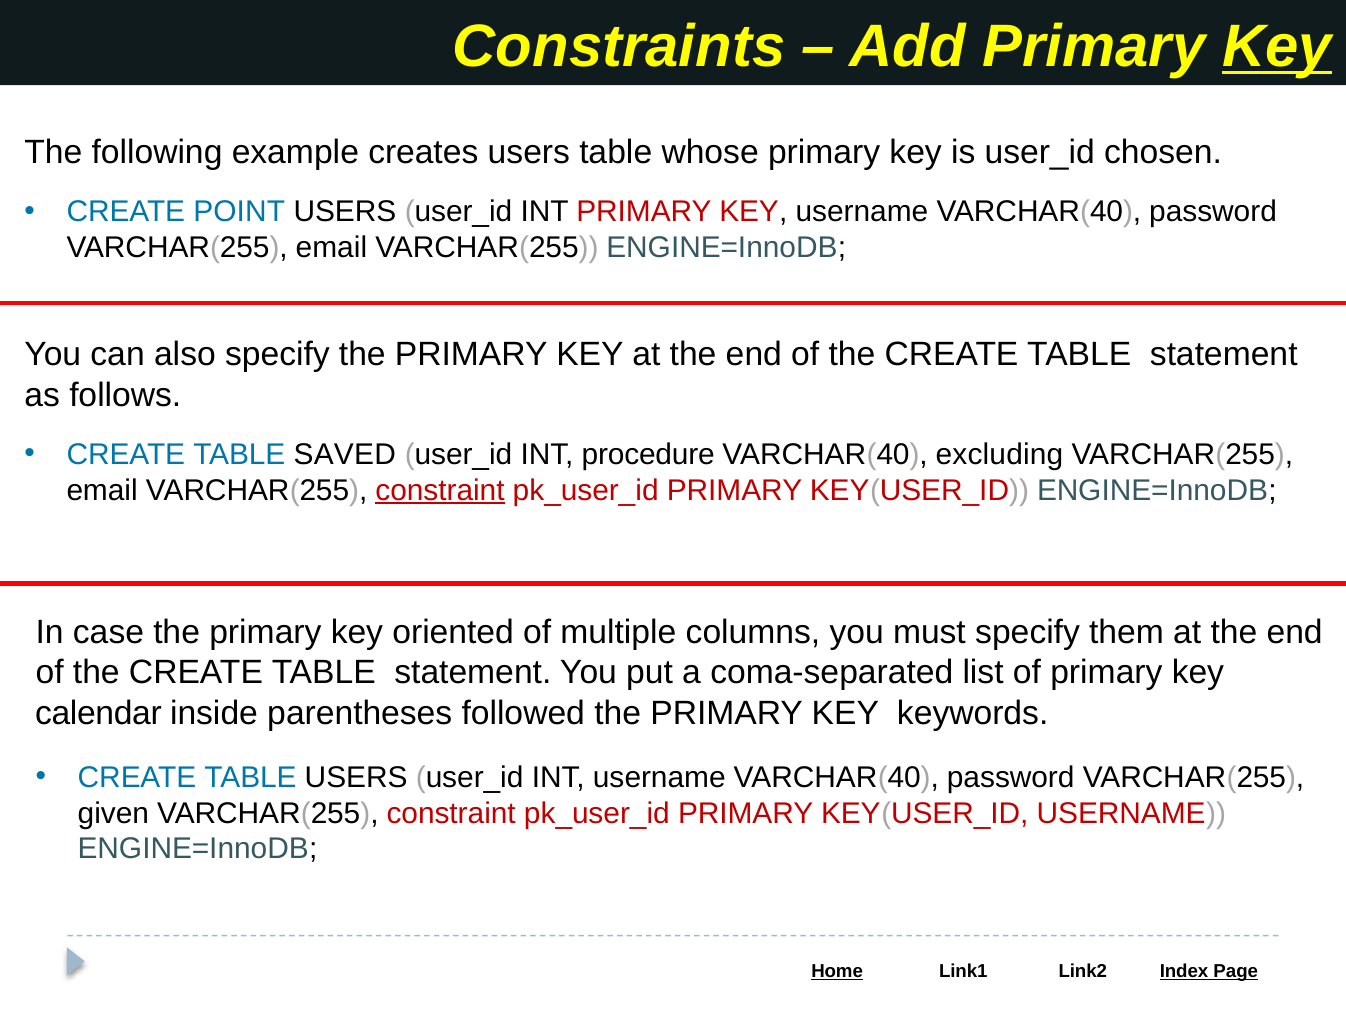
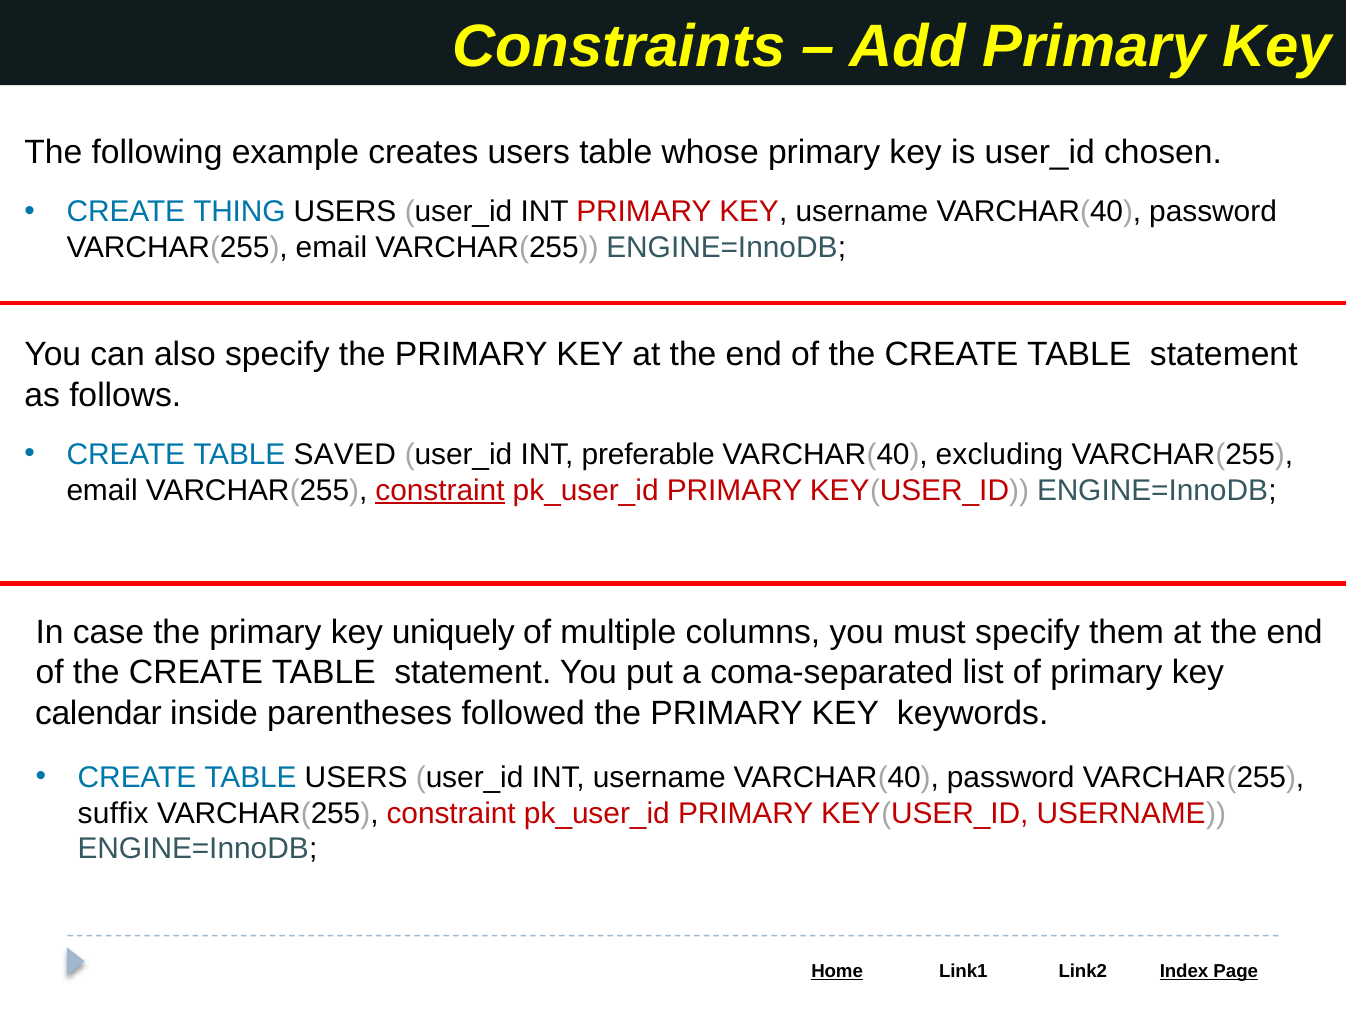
Key at (1277, 47) underline: present -> none
POINT: POINT -> THING
procedure: procedure -> preferable
oriented: oriented -> uniquely
given: given -> suffix
